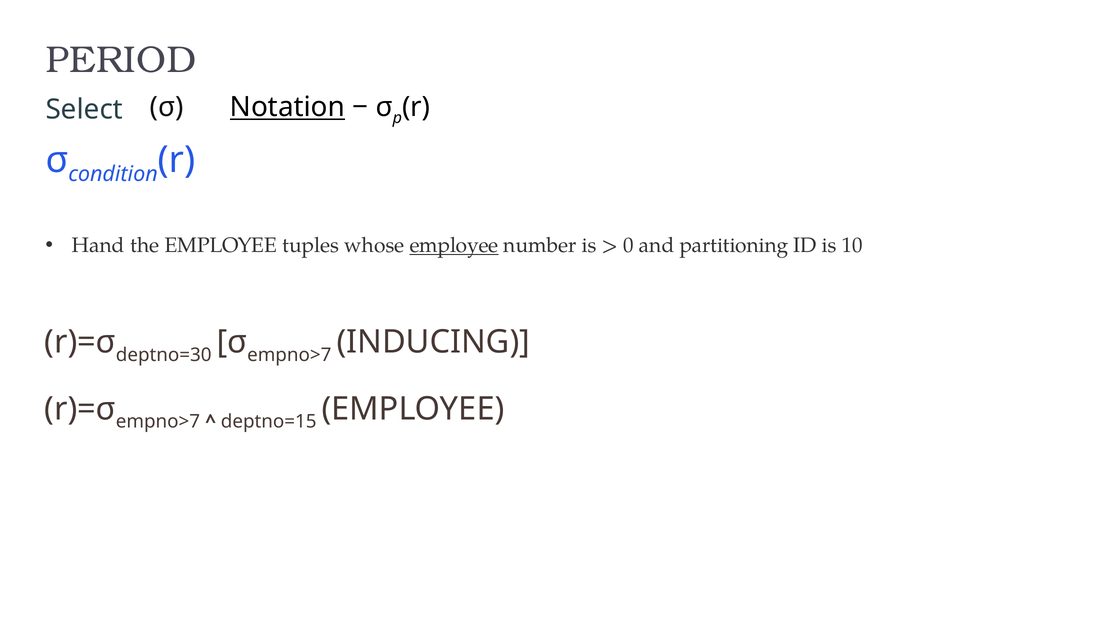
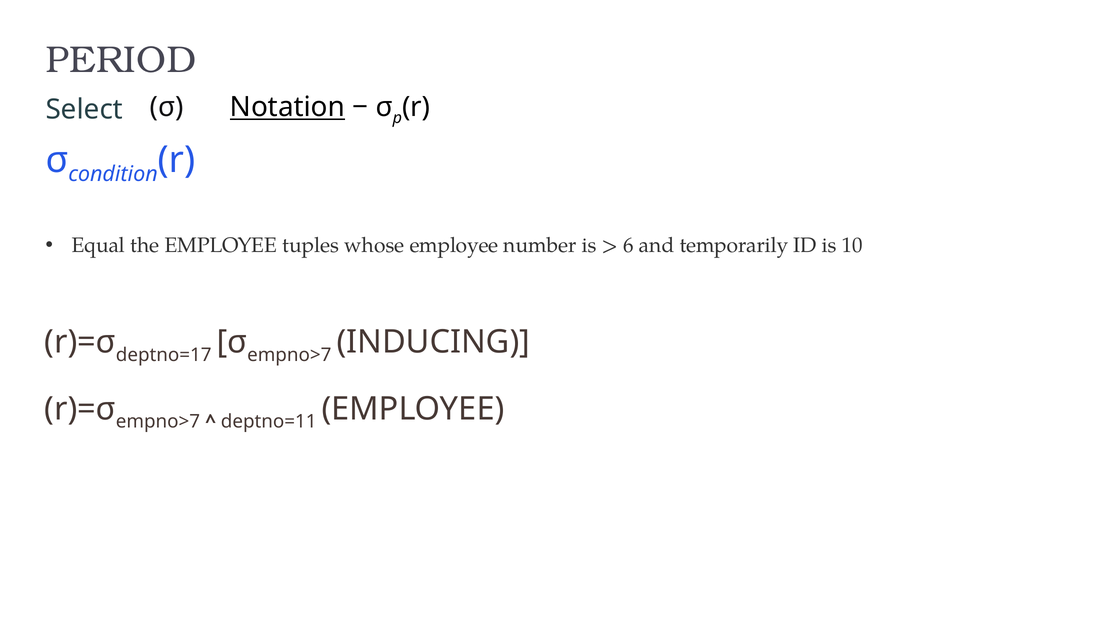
Hand: Hand -> Equal
employee at (454, 246) underline: present -> none
0: 0 -> 6
partitioning: partitioning -> temporarily
deptno=30: deptno=30 -> deptno=17
deptno=15: deptno=15 -> deptno=11
